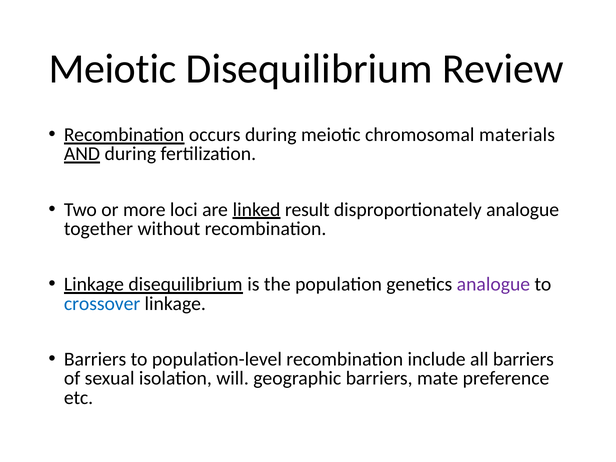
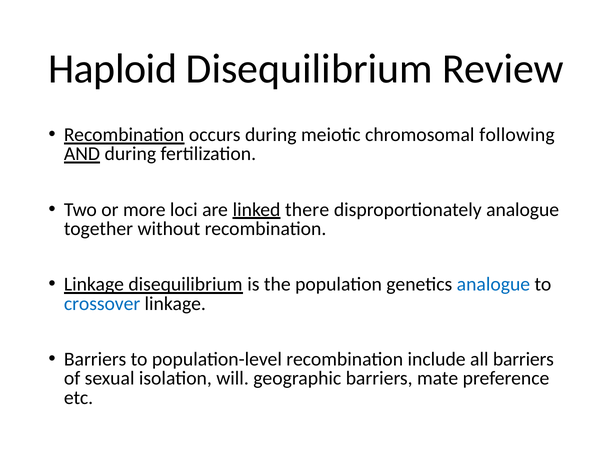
Meiotic at (113, 69): Meiotic -> Haploid
materials: materials -> following
result: result -> there
analogue at (493, 285) colour: purple -> blue
